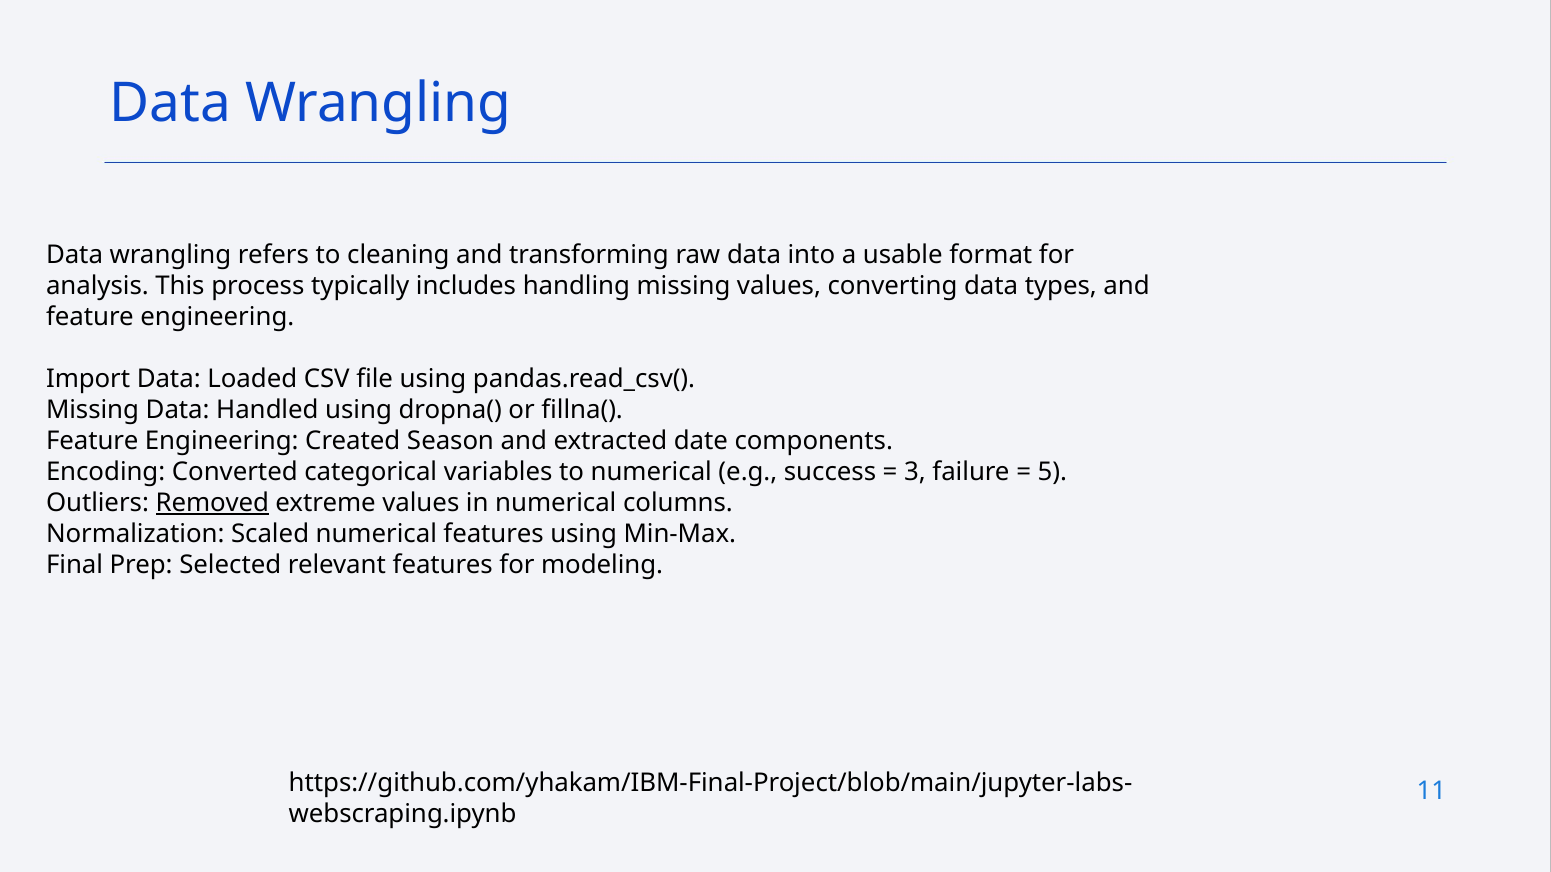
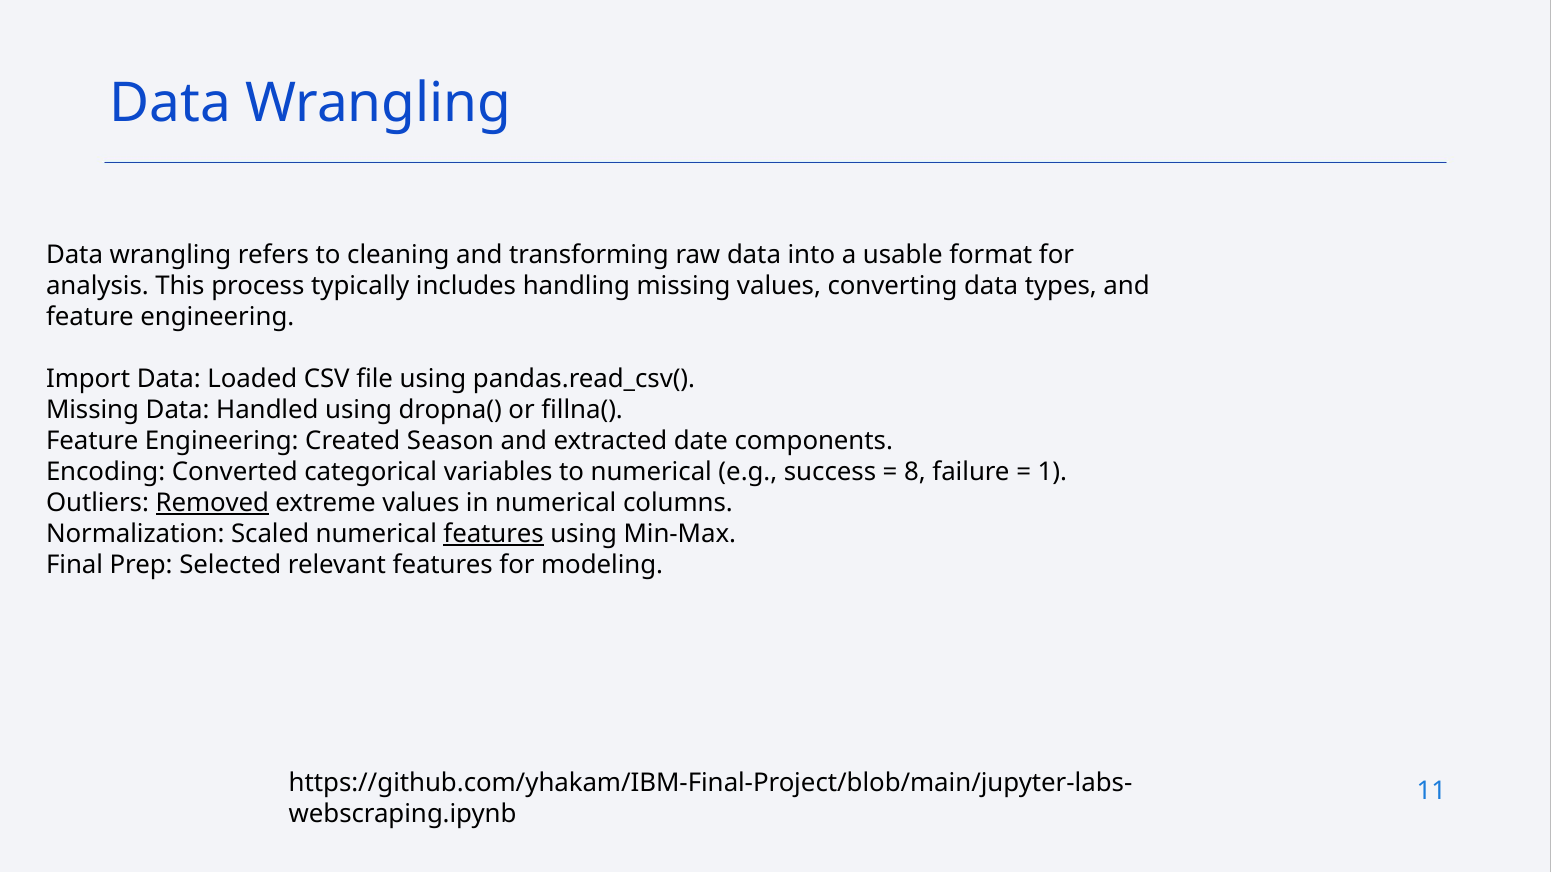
3: 3 -> 8
5: 5 -> 1
features at (494, 534) underline: none -> present
